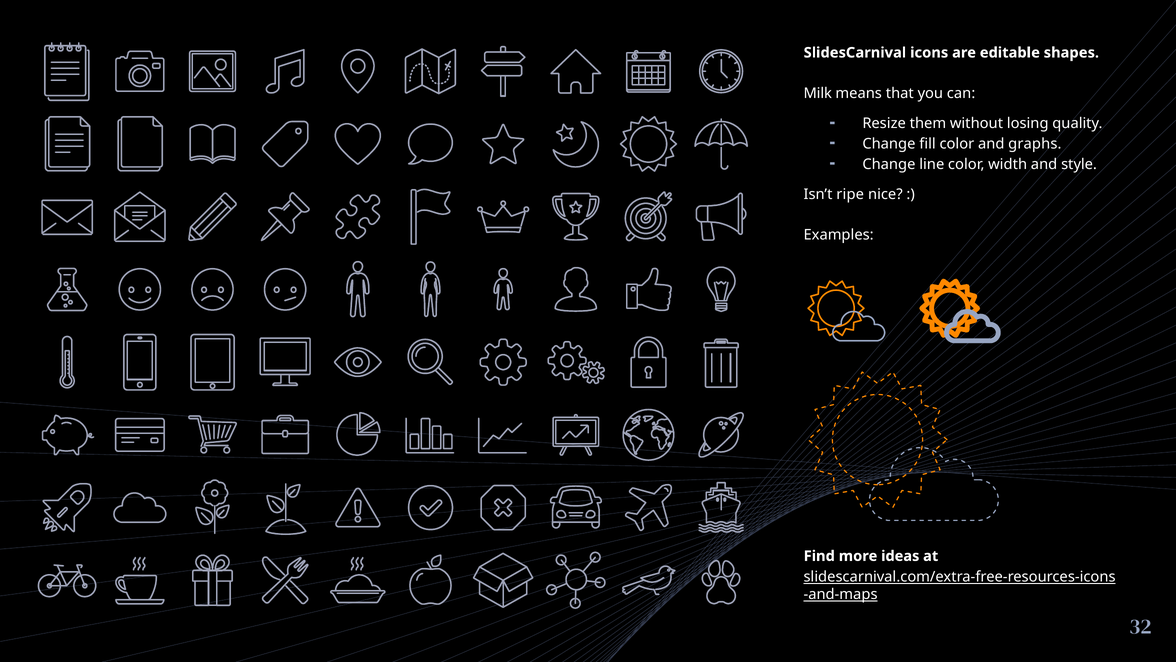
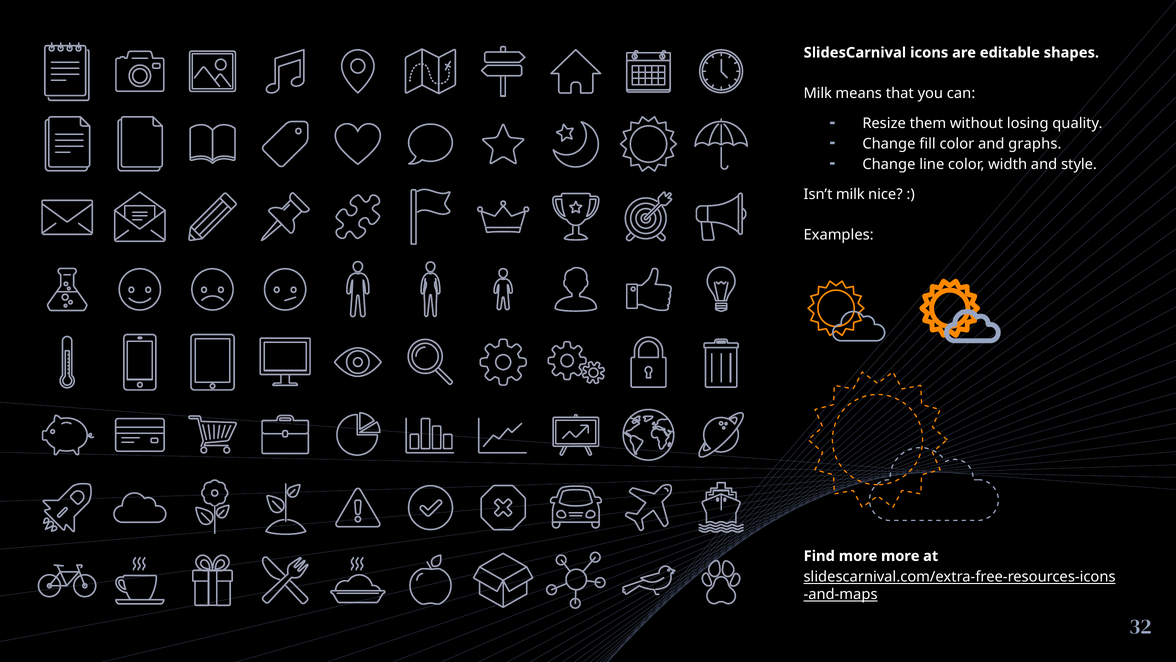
Isn’t ripe: ripe -> milk
more ideas: ideas -> more
